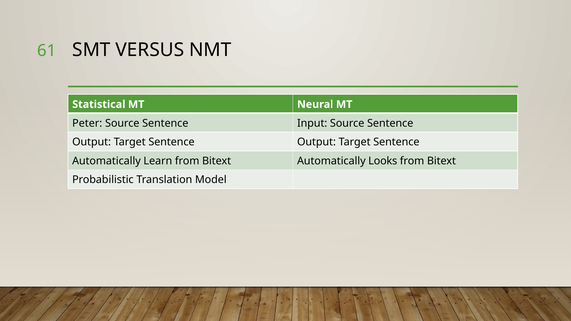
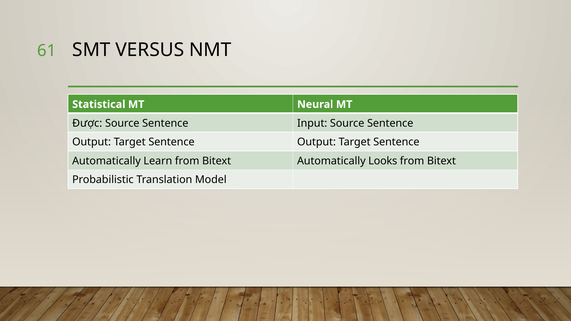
Peter: Peter -> Được
